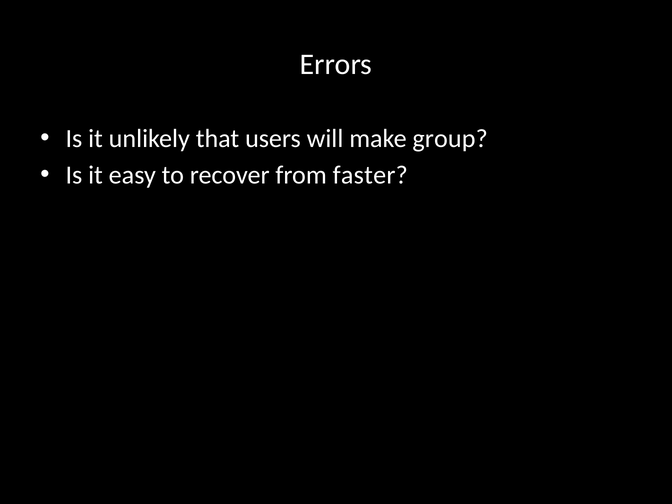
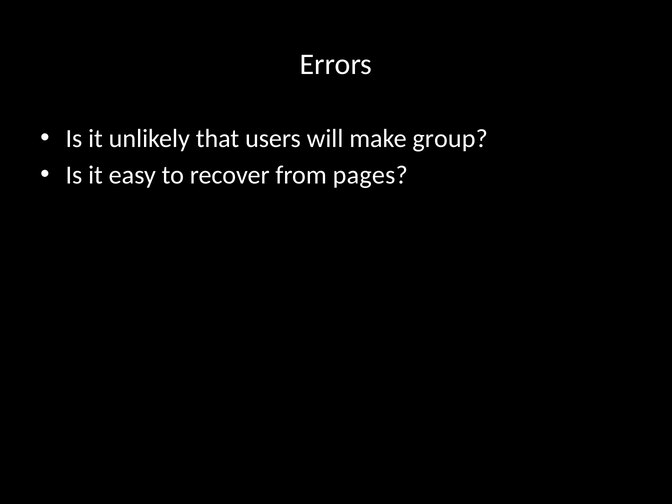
faster: faster -> pages
